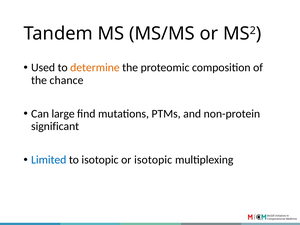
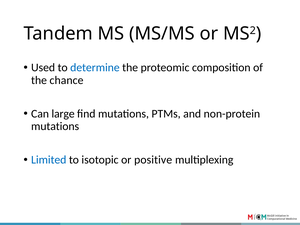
determine colour: orange -> blue
significant at (55, 126): significant -> mutations
or isotopic: isotopic -> positive
